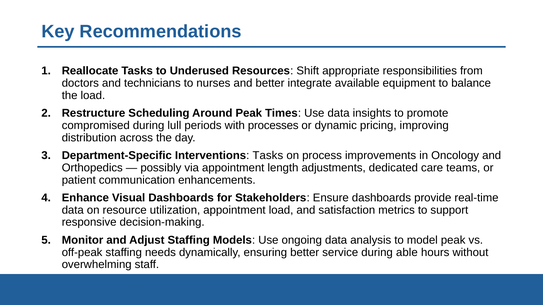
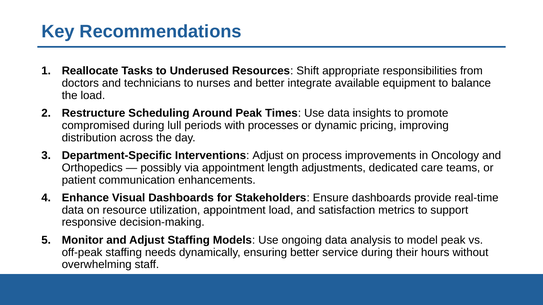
Interventions Tasks: Tasks -> Adjust
able: able -> their
